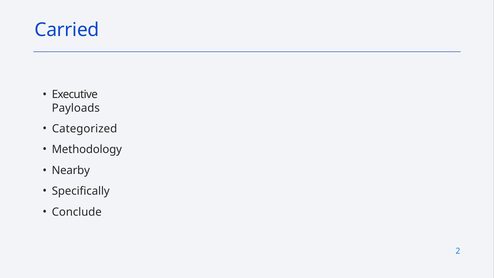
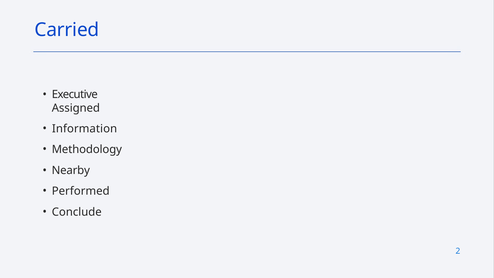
Payloads: Payloads -> Assigned
Categorized: Categorized -> Information
Specifically: Specifically -> Performed
